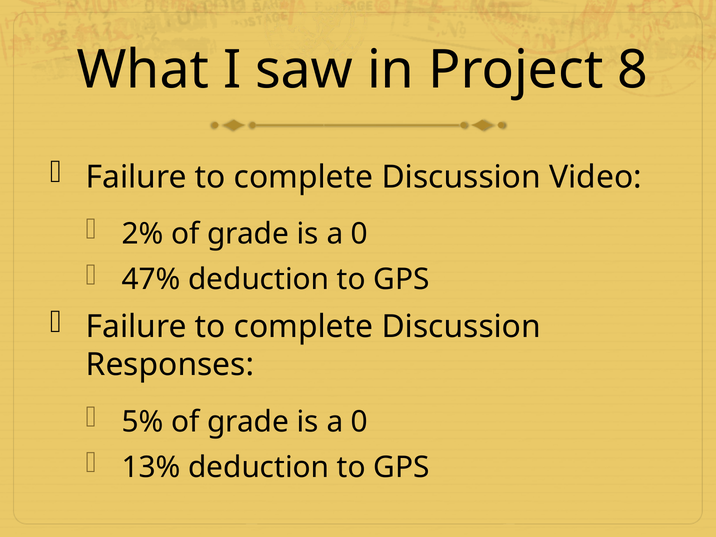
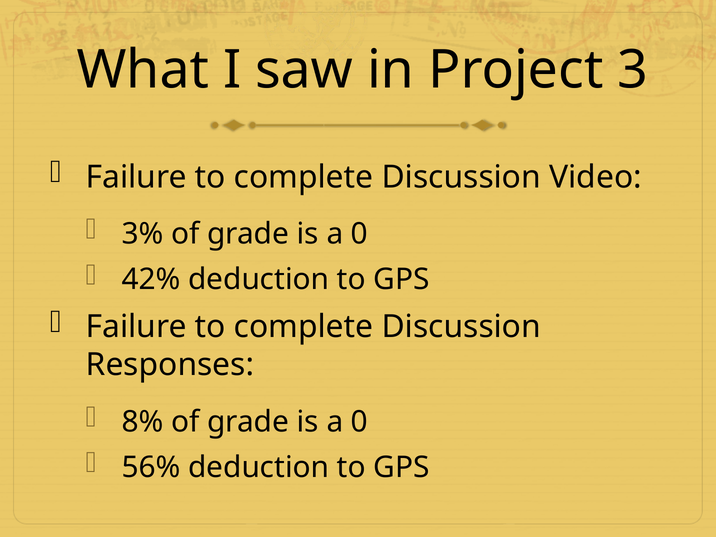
8: 8 -> 3
2%: 2% -> 3%
47%: 47% -> 42%
5%: 5% -> 8%
13%: 13% -> 56%
